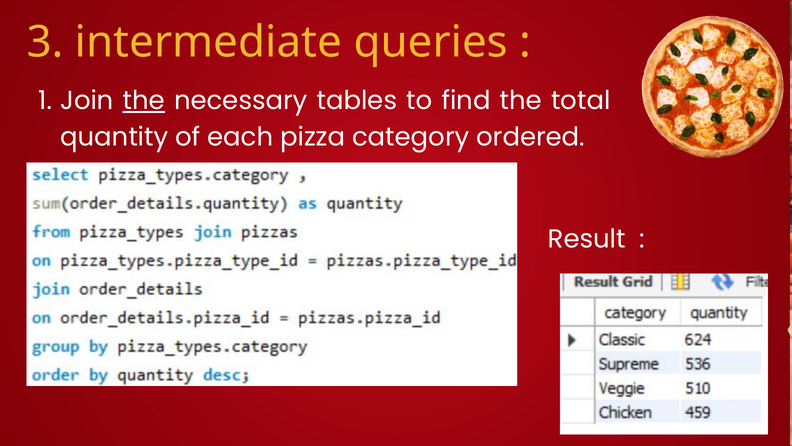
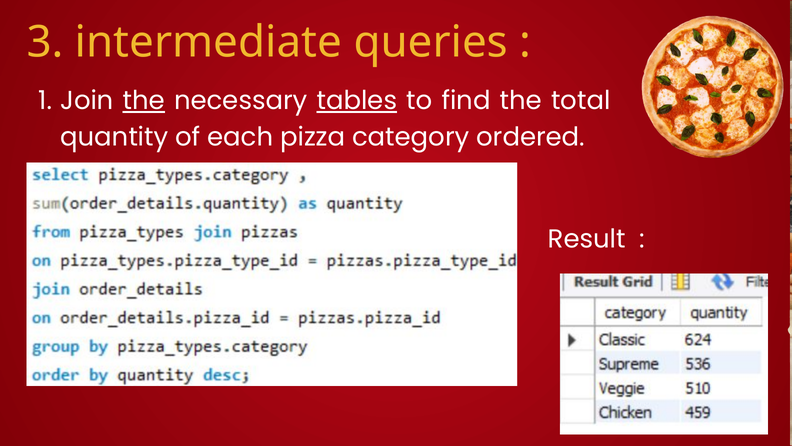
tables underline: none -> present
